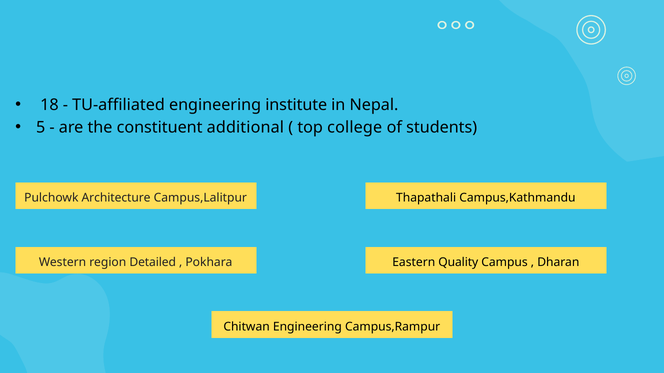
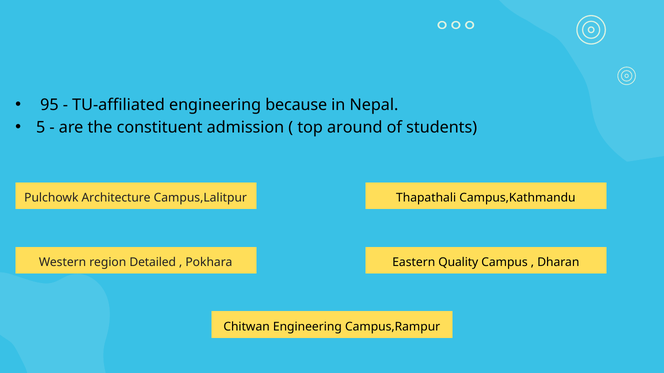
18: 18 -> 95
institute: institute -> because
additional: additional -> admission
college: college -> around
